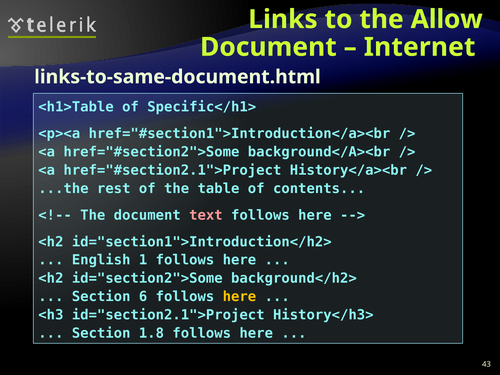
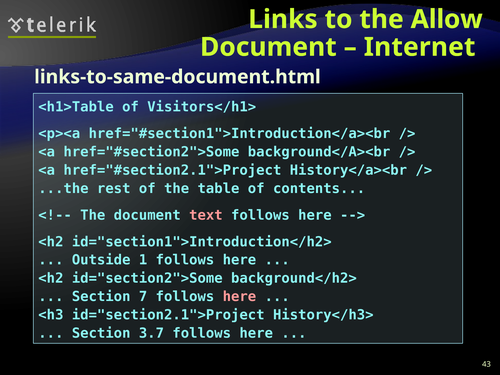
Specific</h1>: Specific</h1> -> Visitors</h1>
English: English -> Outside
6: 6 -> 7
here at (239, 297) colour: yellow -> pink
1.8: 1.8 -> 3.7
